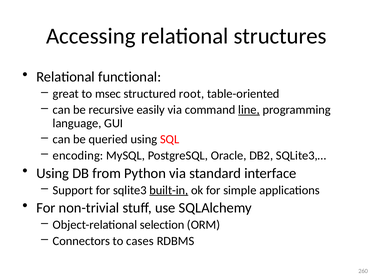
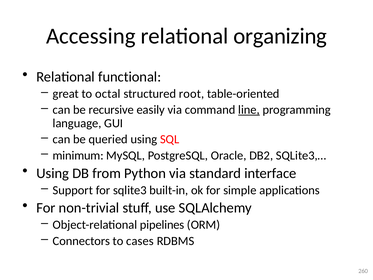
structures: structures -> organizing
msec: msec -> octal
encoding: encoding -> minimum
built-in underline: present -> none
selection: selection -> pipelines
